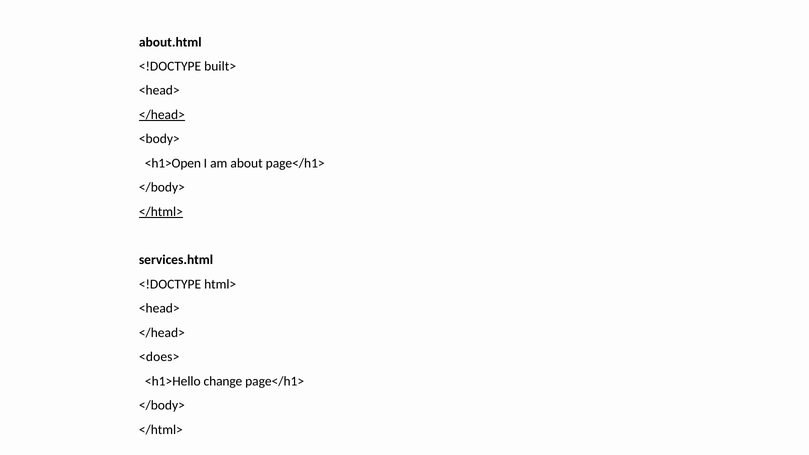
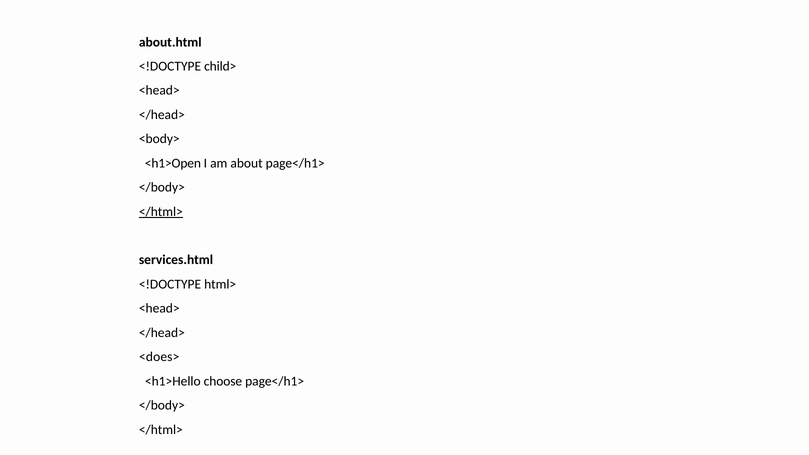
built>: built> -> child>
</head> at (162, 115) underline: present -> none
change: change -> choose
